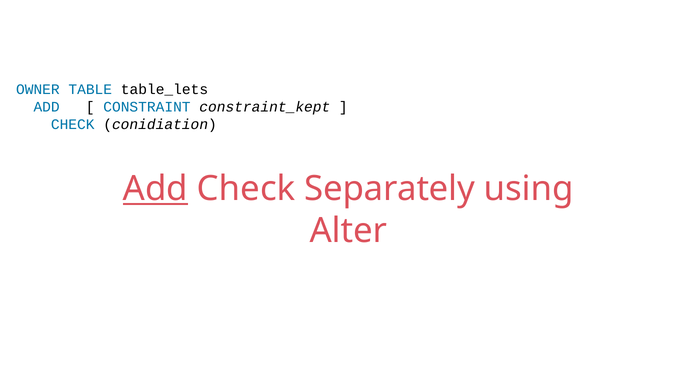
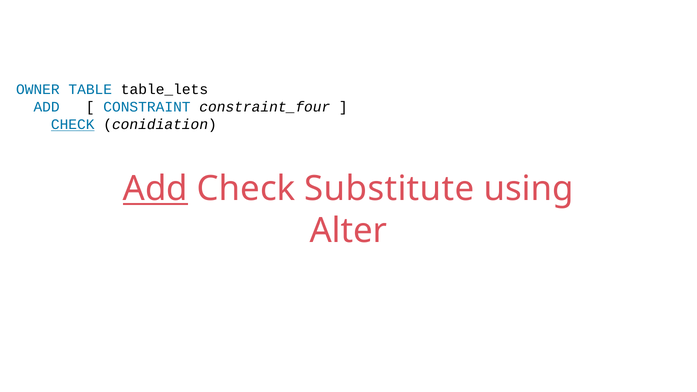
constraint_kept: constraint_kept -> constraint_four
CHECK at (73, 125) underline: none -> present
Separately: Separately -> Substitute
